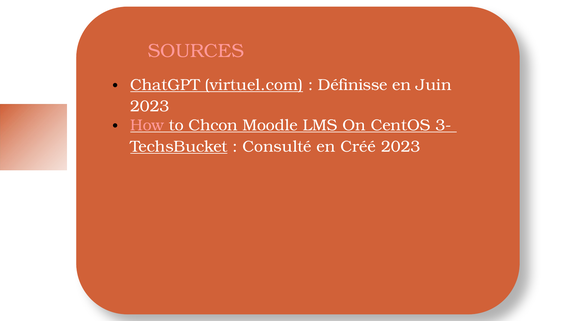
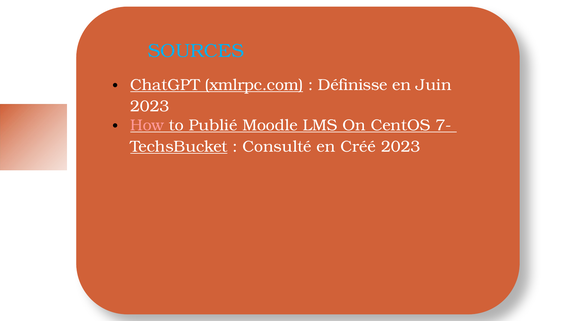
SOURCES colour: pink -> light blue
virtuel.com: virtuel.com -> xmlrpc.com
Chcon: Chcon -> Publié
3-: 3- -> 7-
